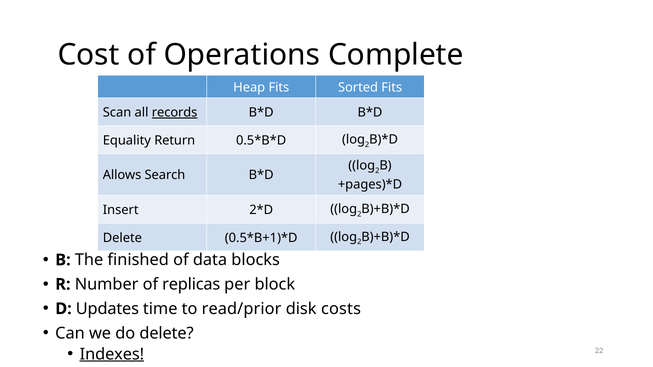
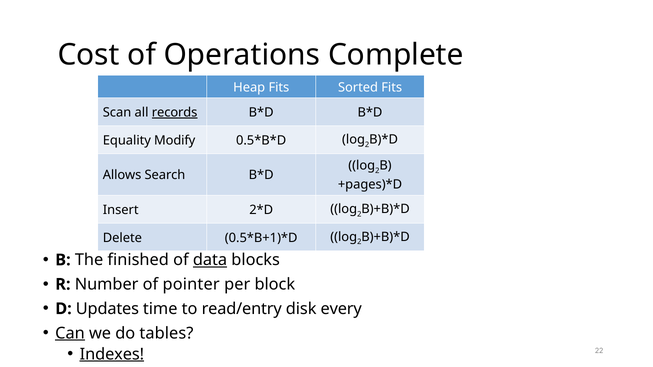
Return: Return -> Modify
data underline: none -> present
replicas: replicas -> pointer
read/prior: read/prior -> read/entry
costs: costs -> every
Can underline: none -> present
do delete: delete -> tables
